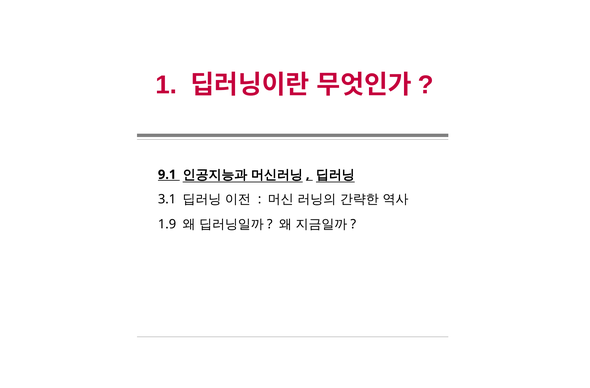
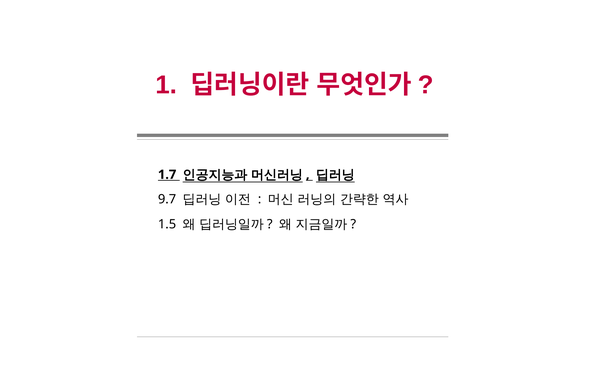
9.1: 9.1 -> 1.7
3.1: 3.1 -> 9.7
1.9: 1.9 -> 1.5
